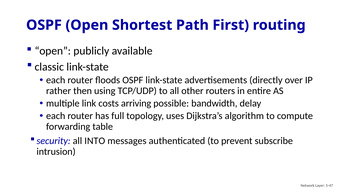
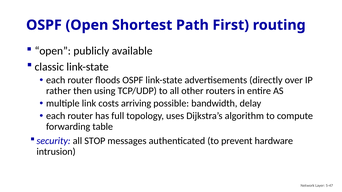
INTO: INTO -> STOP
subscribe: subscribe -> hardware
